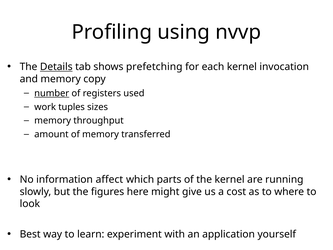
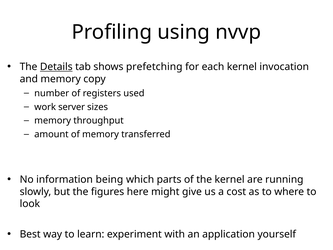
number underline: present -> none
tuples: tuples -> server
affect: affect -> being
